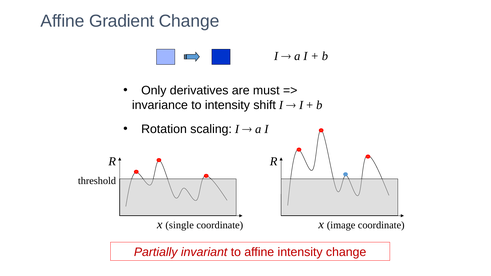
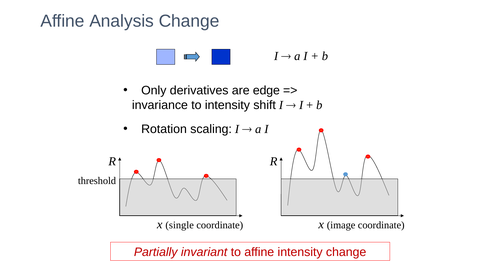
Gradient: Gradient -> Analysis
must: must -> edge
